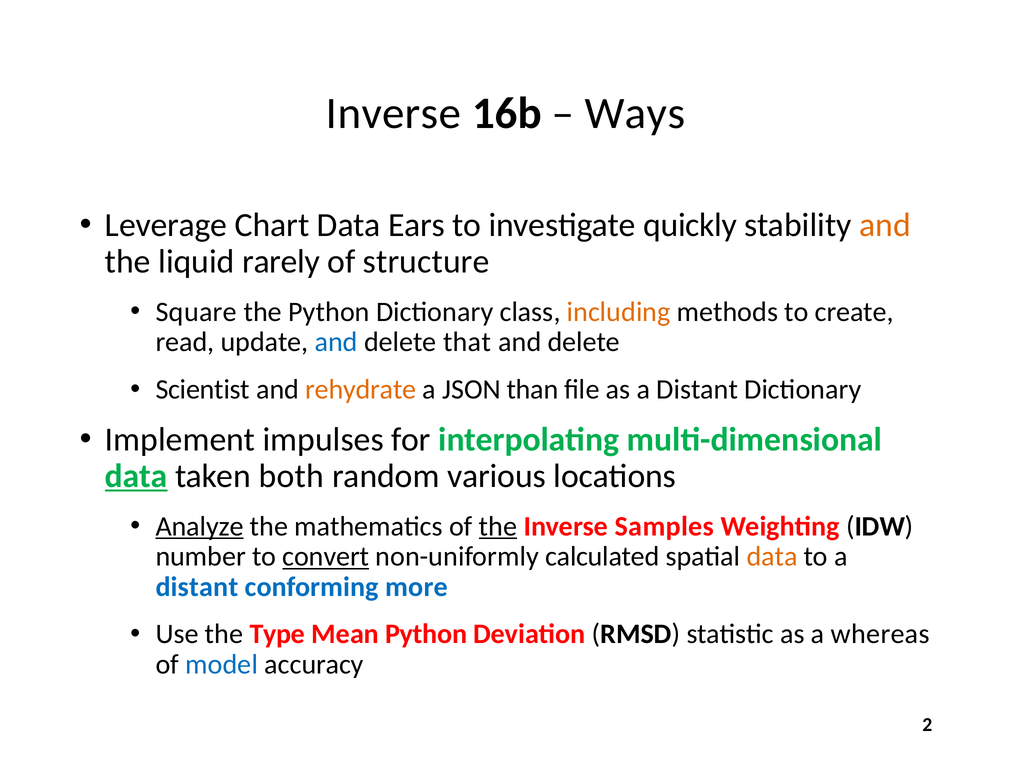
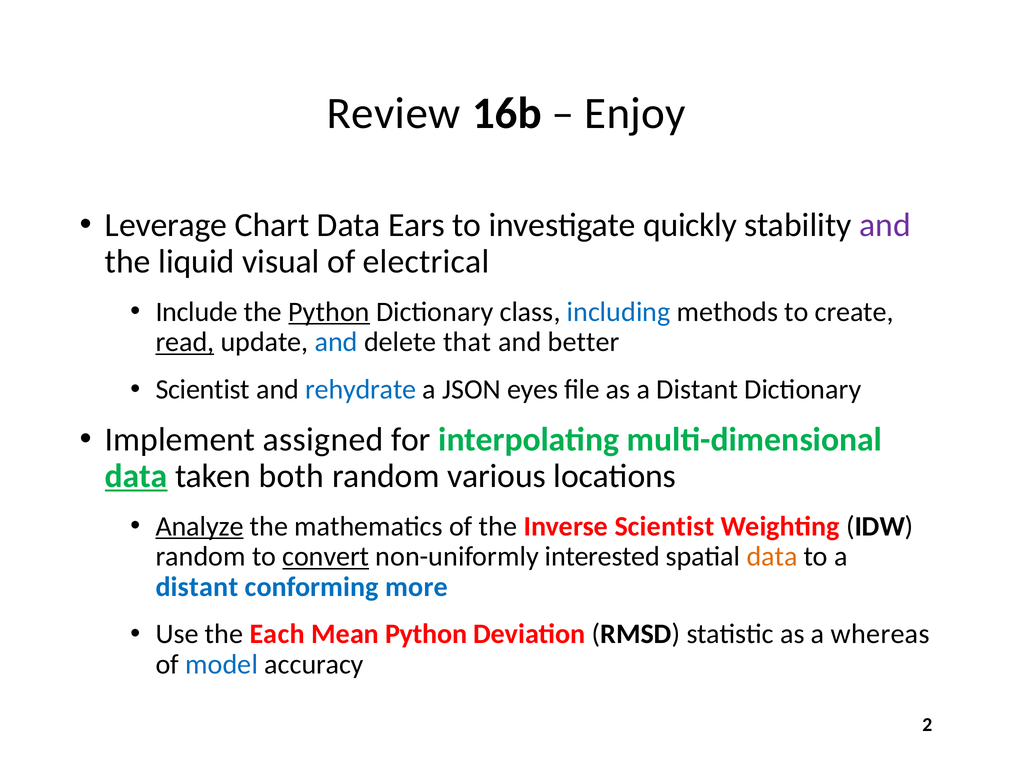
Inverse at (394, 113): Inverse -> Review
Ways: Ways -> Enjoy
and at (885, 225) colour: orange -> purple
rarely: rarely -> visual
structure: structure -> electrical
Square: Square -> Include
Python at (329, 312) underline: none -> present
including colour: orange -> blue
read underline: none -> present
delete at (584, 342): delete -> better
rehydrate colour: orange -> blue
than: than -> eyes
impulses: impulses -> assigned
the at (498, 526) underline: present -> none
Inverse Samples: Samples -> Scientist
number at (201, 557): number -> random
calculated: calculated -> interested
Type: Type -> Each
